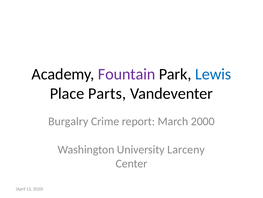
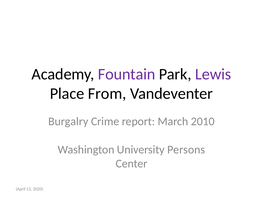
Lewis colour: blue -> purple
Parts: Parts -> From
2000: 2000 -> 2010
Larceny: Larceny -> Persons
